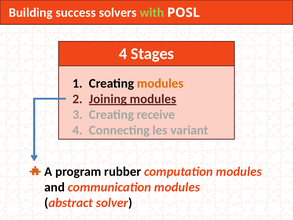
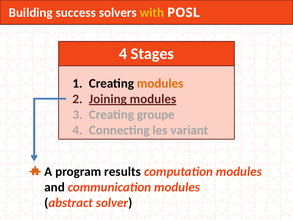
with colour: light green -> yellow
receive: receive -> groupe
rubber: rubber -> results
